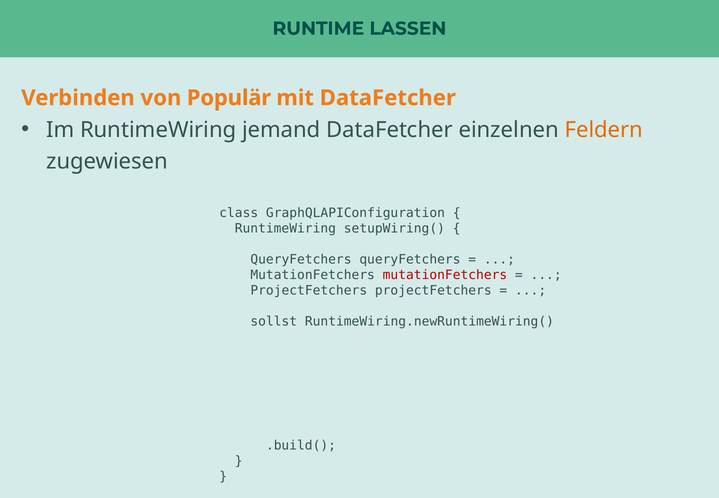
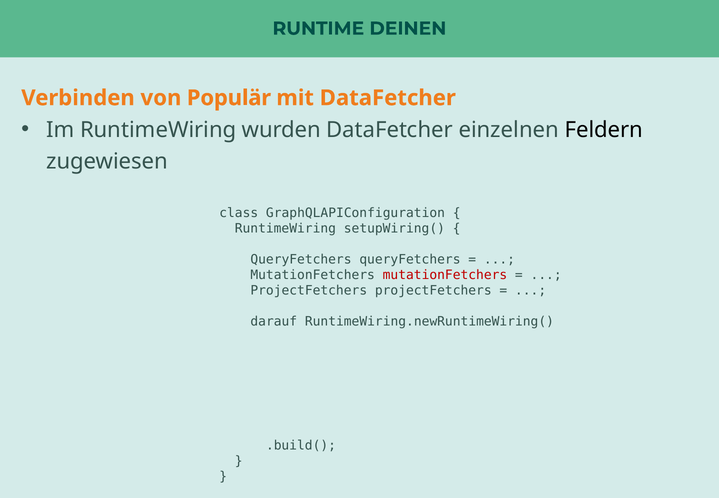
LASSEN: LASSEN -> DEINEN
jemand: jemand -> wurden
Feldern colour: orange -> black
sollst: sollst -> darauf
